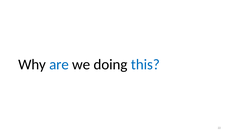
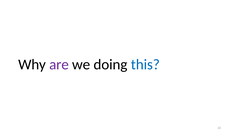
are colour: blue -> purple
